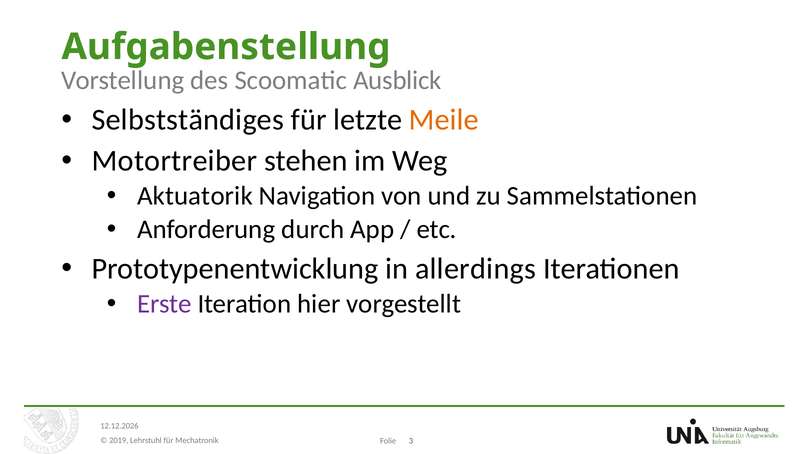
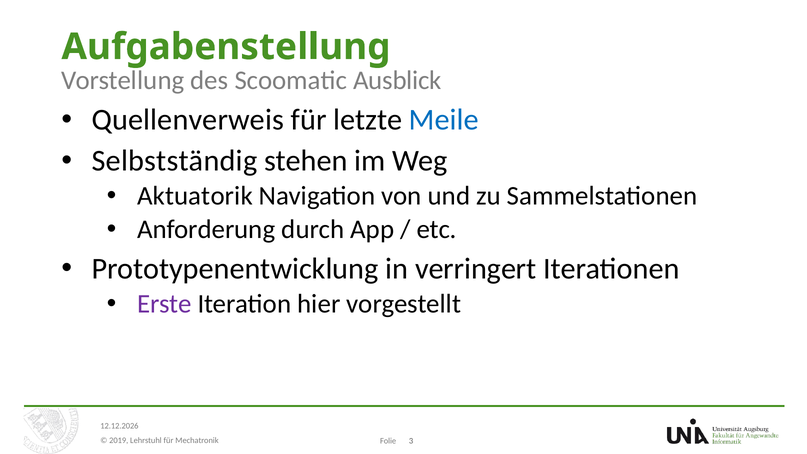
Selbstständiges: Selbstständiges -> Quellenverweis
Meile colour: orange -> blue
Motortreiber: Motortreiber -> Selbstständig
allerdings: allerdings -> verringert
